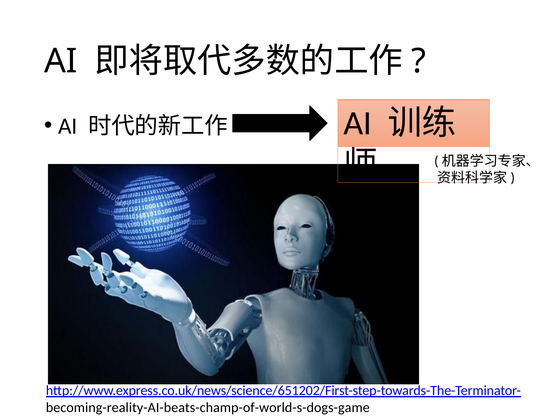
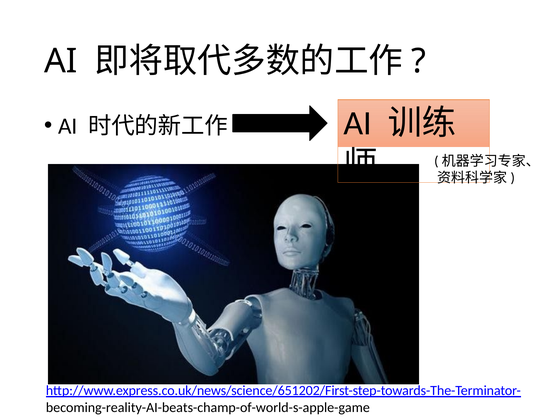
becoming-reality-AI-beats-champ-of-world-s-dogs-game: becoming-reality-AI-beats-champ-of-world-s-dogs-game -> becoming-reality-AI-beats-champ-of-world-s-apple-game
